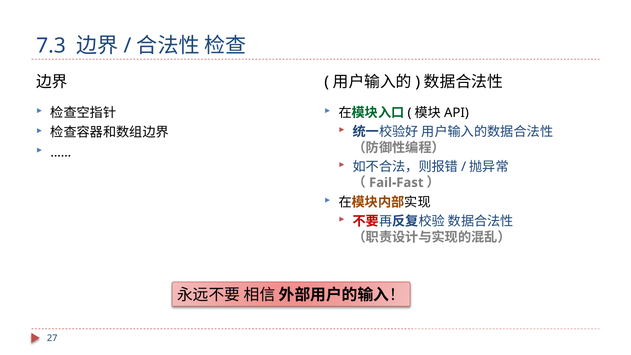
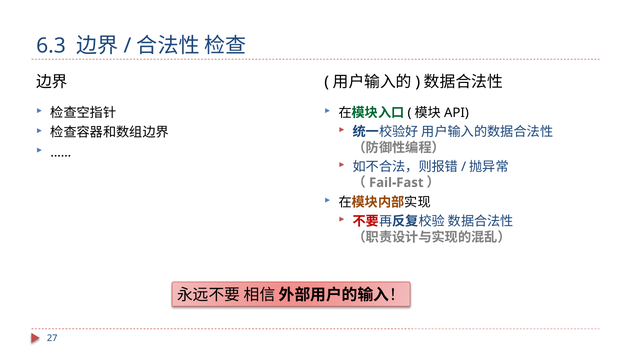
7.3: 7.3 -> 6.3
